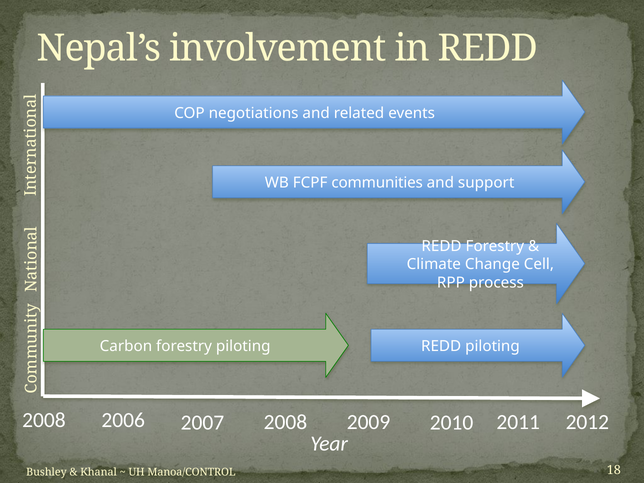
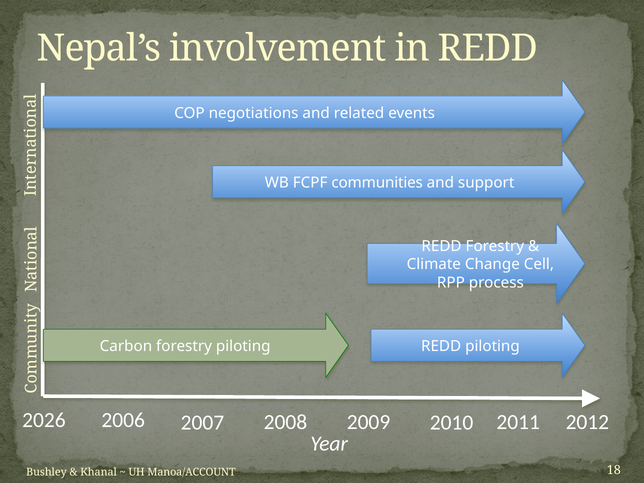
2008 at (44, 420): 2008 -> 2026
Manoa/CONTROL: Manoa/CONTROL -> Manoa/ACCOUNT
